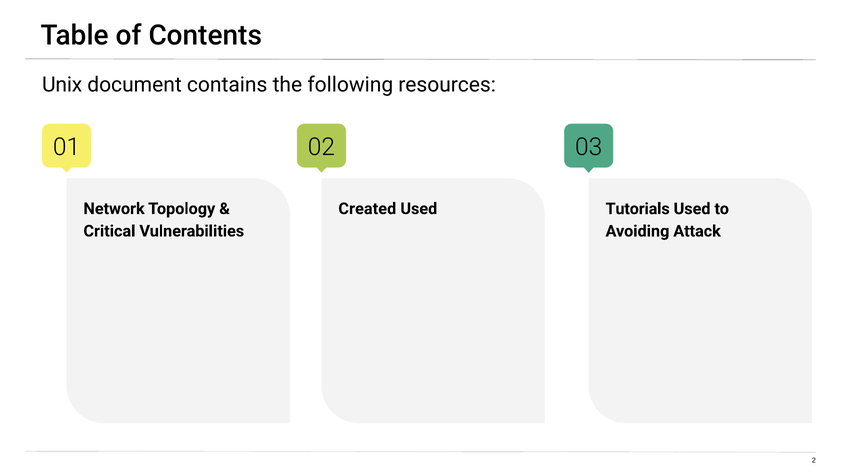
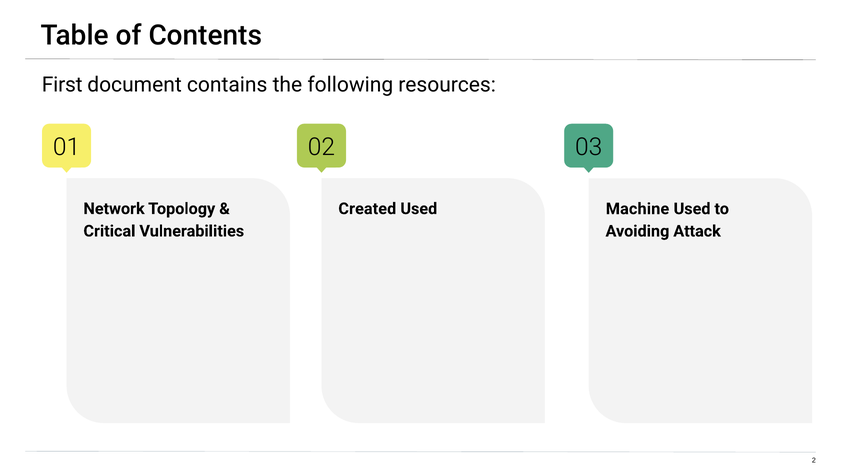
Unix: Unix -> First
Tutorials: Tutorials -> Machine
